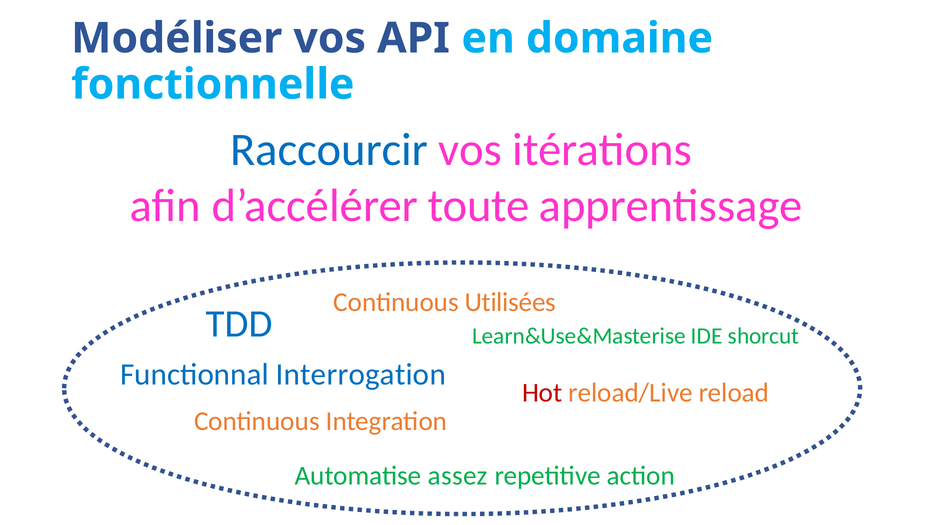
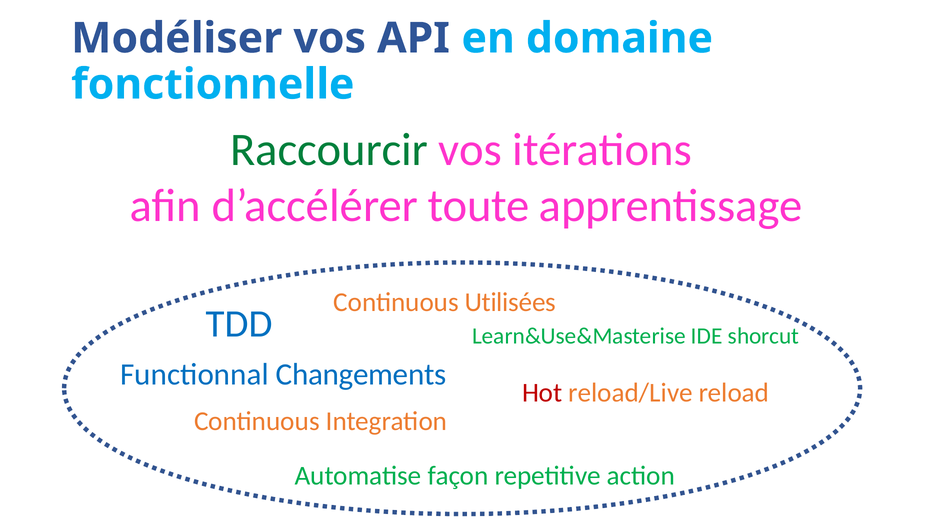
Raccourcir colour: blue -> green
Interrogation: Interrogation -> Changements
assez: assez -> façon
